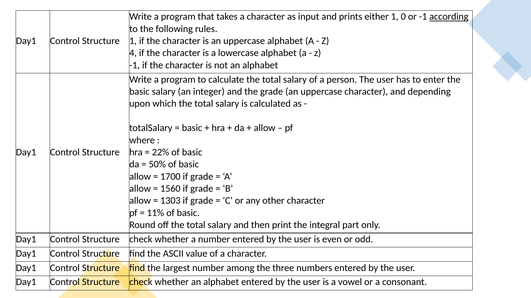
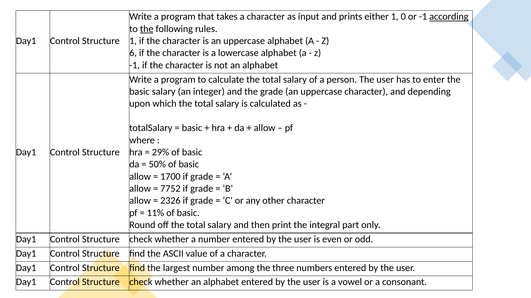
the at (147, 29) underline: none -> present
4: 4 -> 6
22%: 22% -> 29%
1560: 1560 -> 7752
1303: 1303 -> 2326
